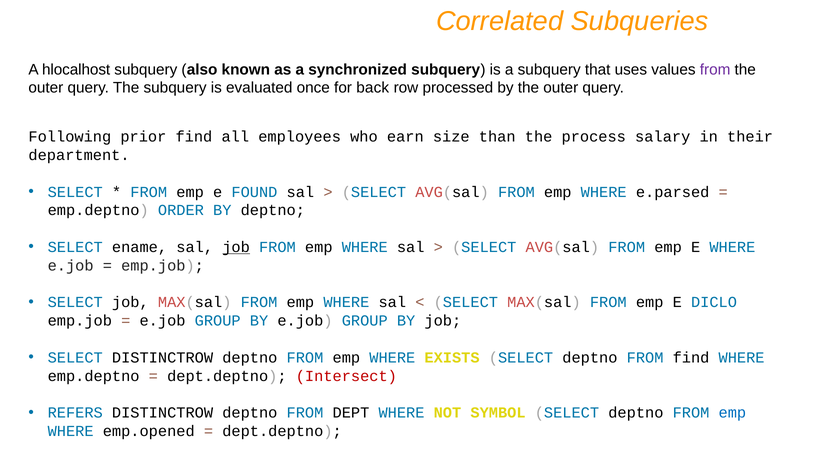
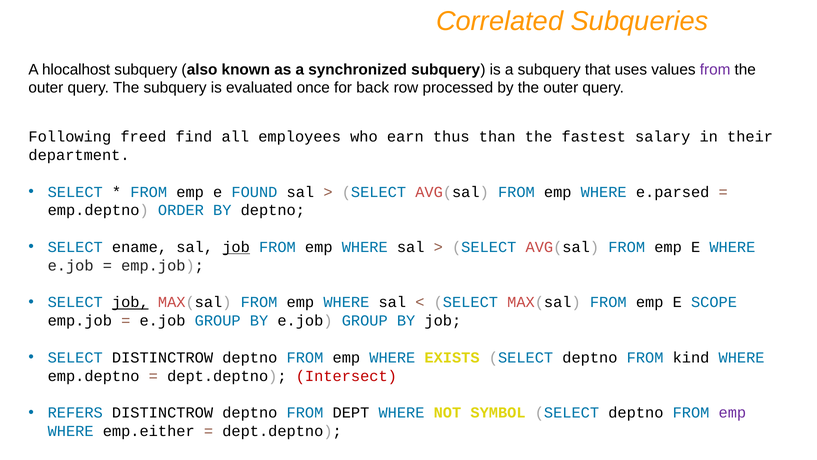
prior: prior -> freed
size: size -> thus
process: process -> fastest
job at (130, 302) underline: none -> present
DICLO: DICLO -> SCOPE
FROM find: find -> kind
emp at (732, 412) colour: blue -> purple
emp.opened: emp.opened -> emp.either
